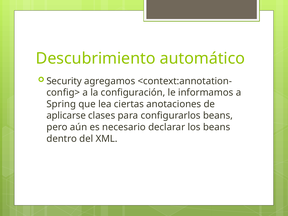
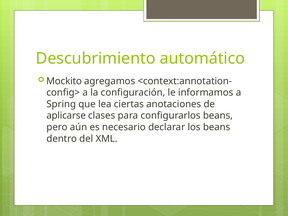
Security: Security -> Mockito
